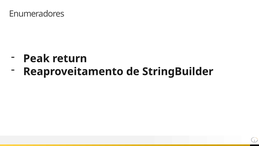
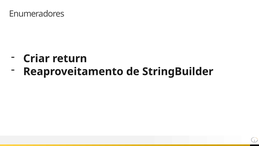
Peak: Peak -> Criar
